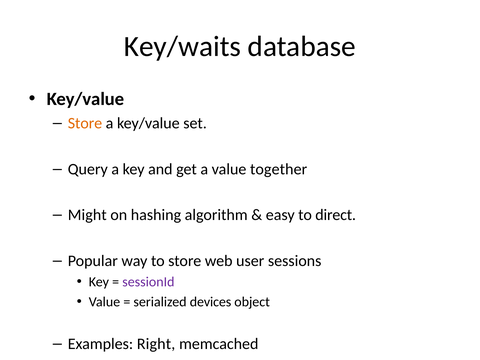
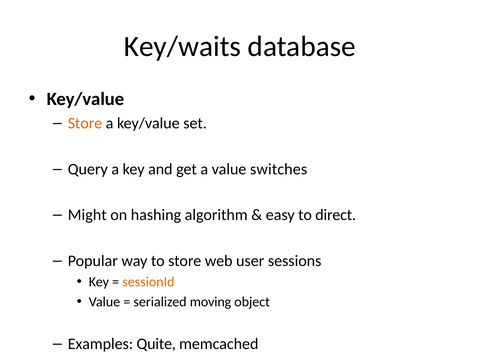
together: together -> switches
sessionId colour: purple -> orange
devices: devices -> moving
Right: Right -> Quite
